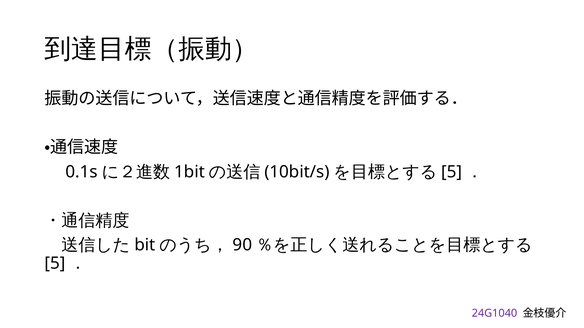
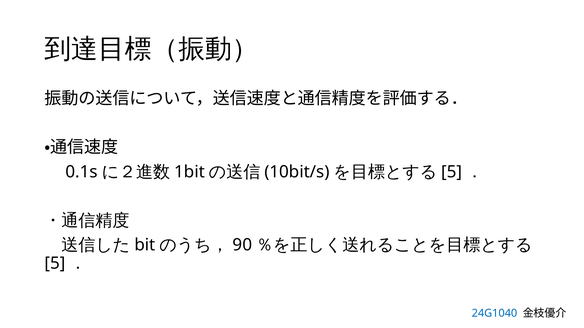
24G1040 colour: purple -> blue
